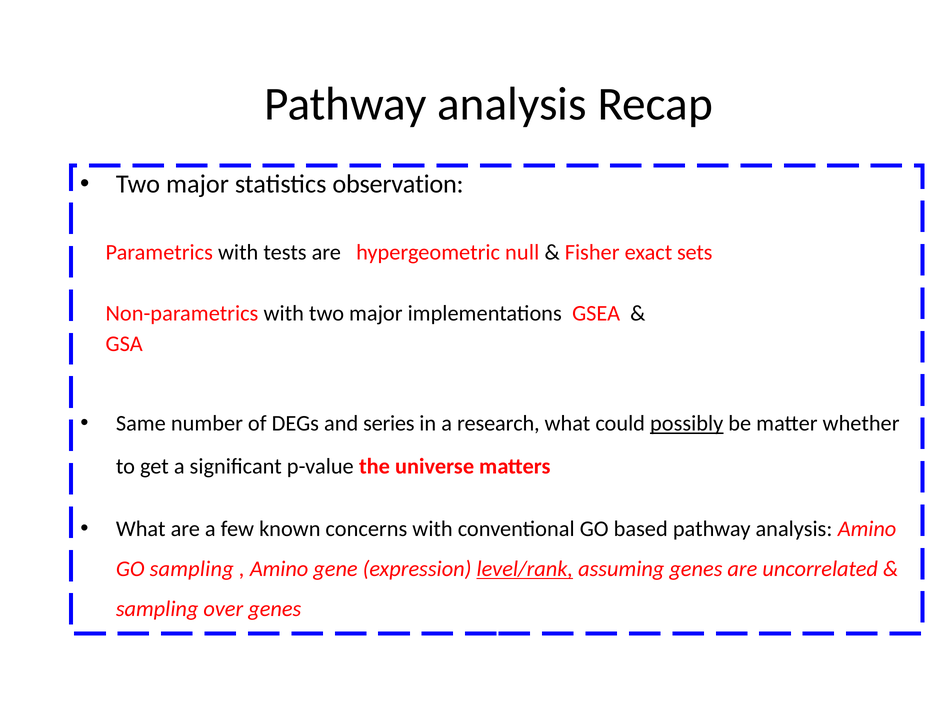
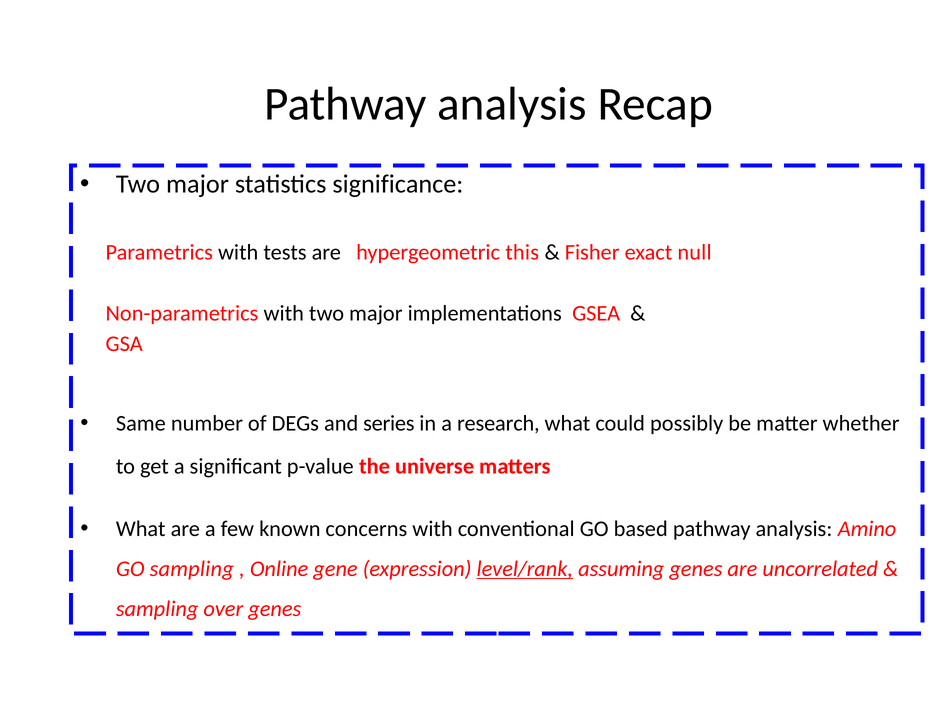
observation: observation -> significance
null: null -> this
sets: sets -> null
possibly underline: present -> none
Amino at (279, 569): Amino -> Online
